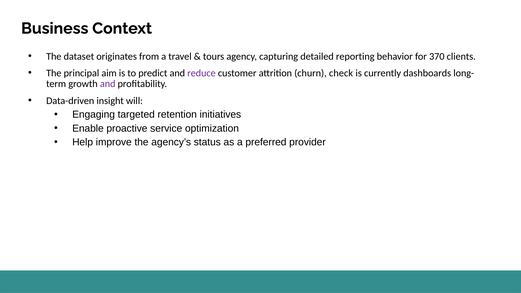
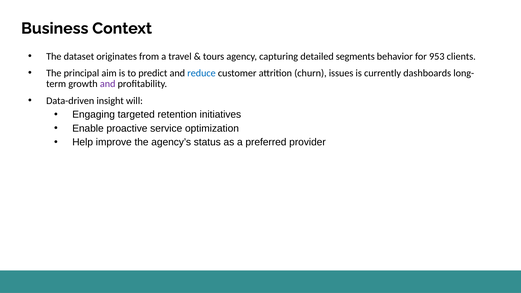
reporting: reporting -> segments
370: 370 -> 953
reduce colour: purple -> blue
check: check -> issues
